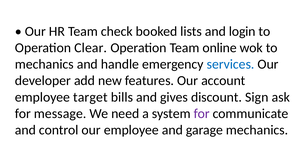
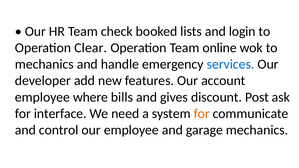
target: target -> where
Sign: Sign -> Post
message: message -> interface
for at (202, 114) colour: purple -> orange
